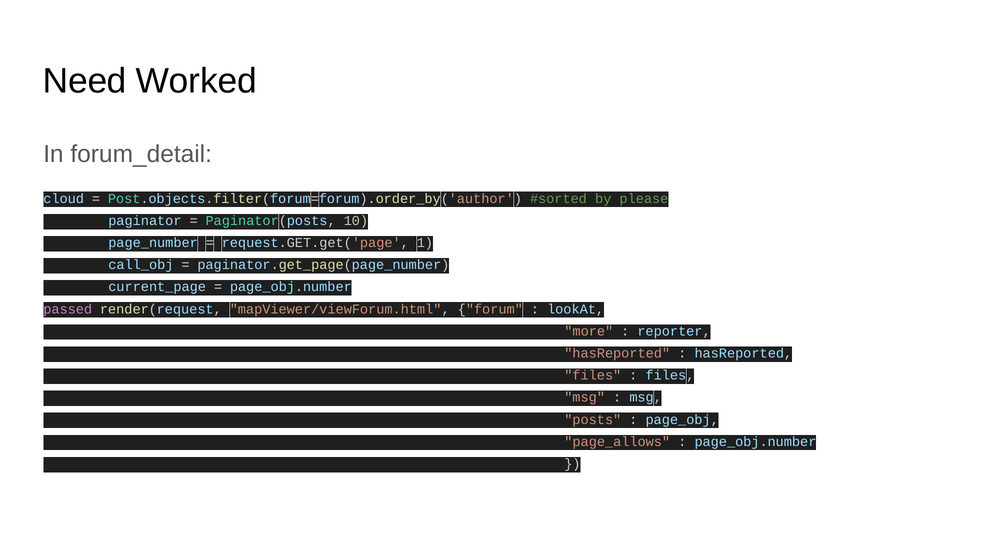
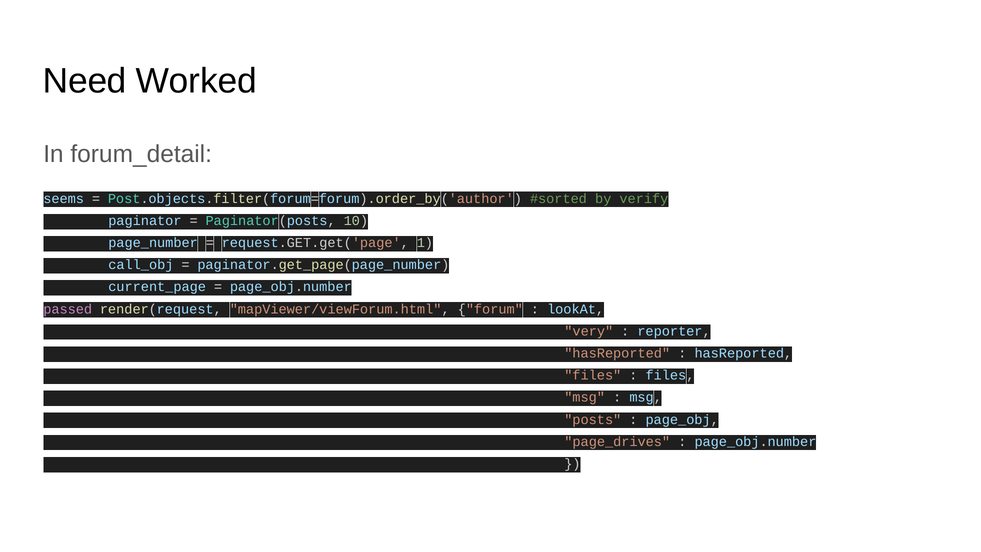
cloud: cloud -> seems
please: please -> verify
more: more -> very
page_allows: page_allows -> page_drives
